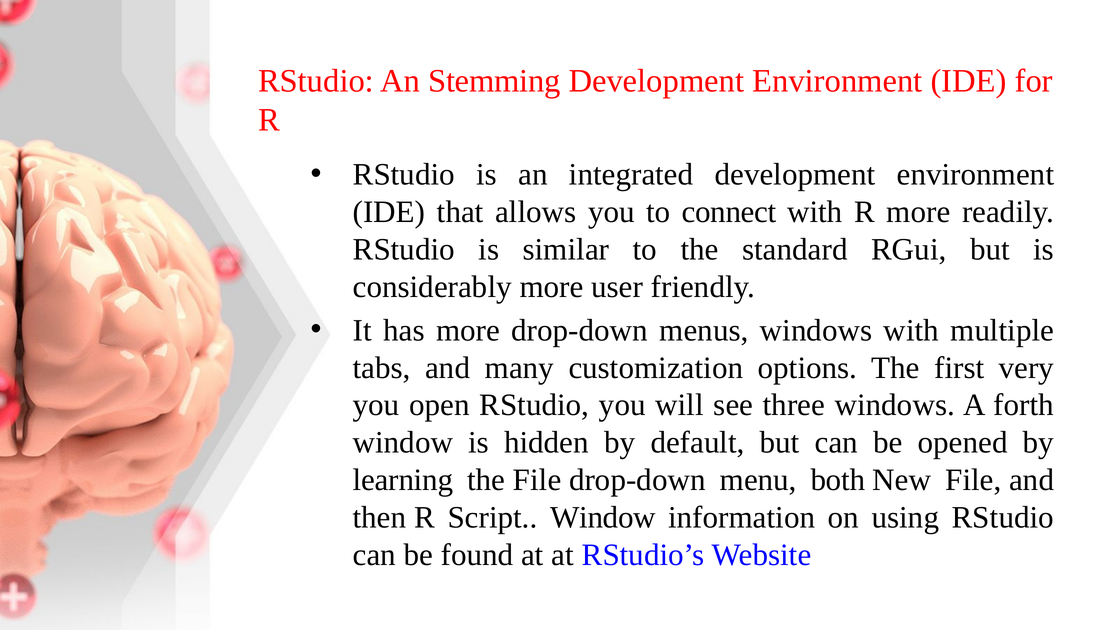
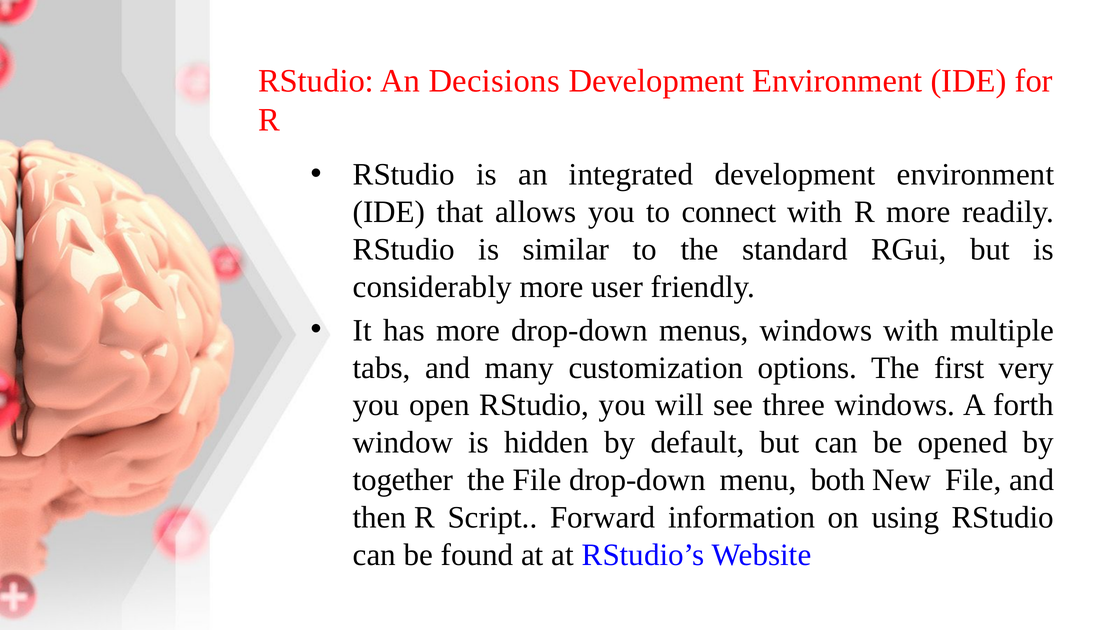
Stemming: Stemming -> Decisions
learning: learning -> together
Script Window: Window -> Forward
